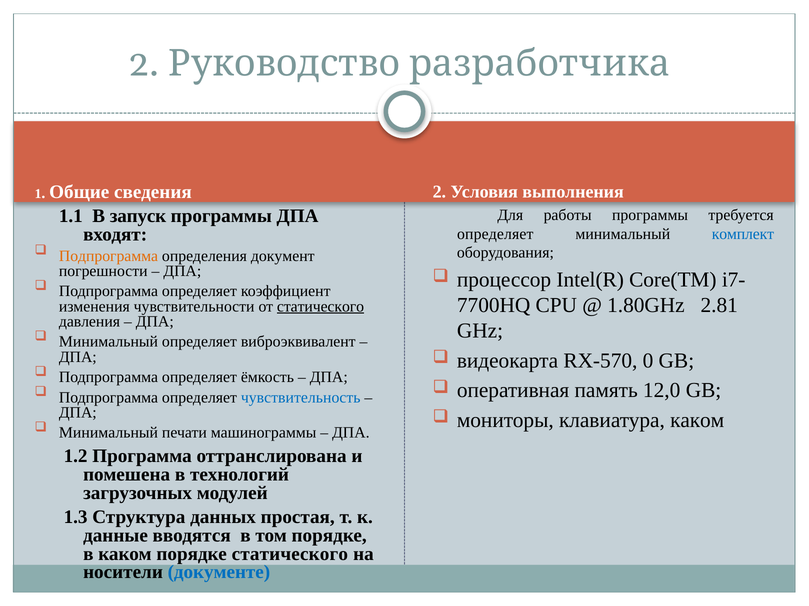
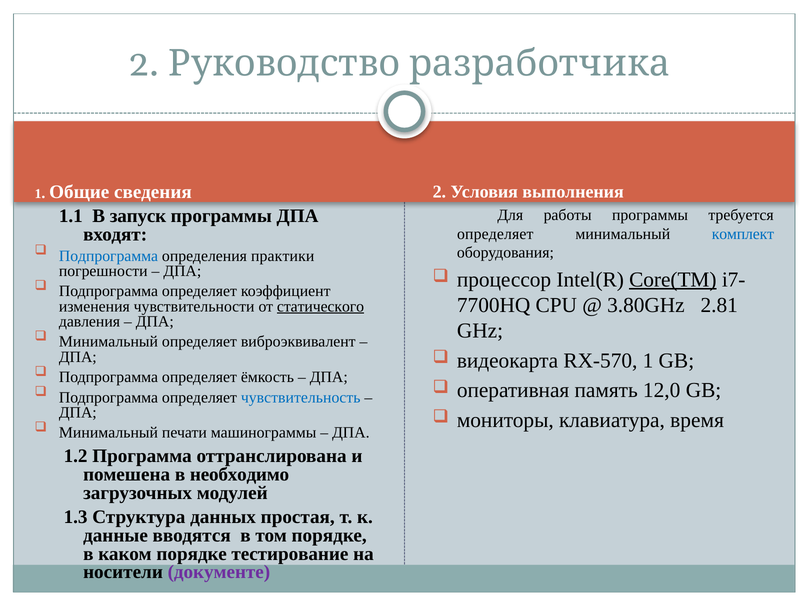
Подпрограмма at (109, 256) colour: orange -> blue
документ: документ -> практики
Core(TM underline: none -> present
1.80GHz: 1.80GHz -> 3.80GHz
RX-570 0: 0 -> 1
клавиатура каком: каком -> время
технологий: технологий -> необходимо
порядке статического: статического -> тестирование
документе colour: blue -> purple
